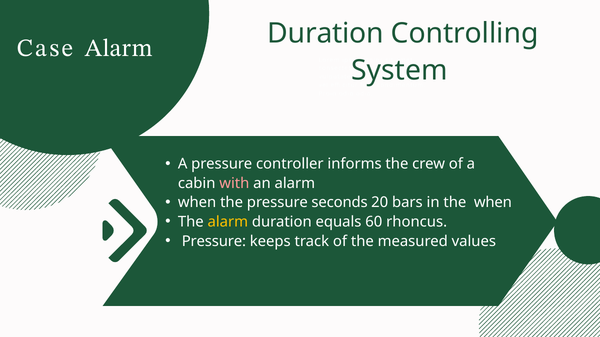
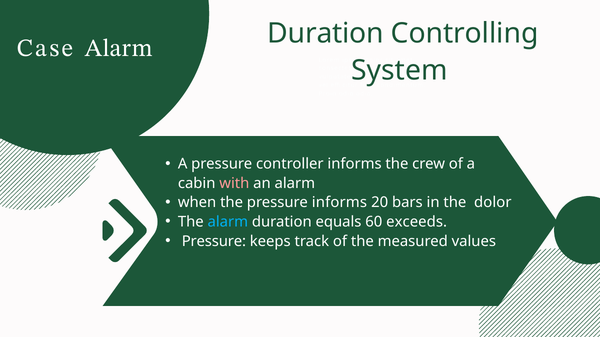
pressure seconds: seconds -> informs
the when: when -> dolor
alarm at (228, 222) colour: yellow -> light blue
60 rhoncus: rhoncus -> exceeds
